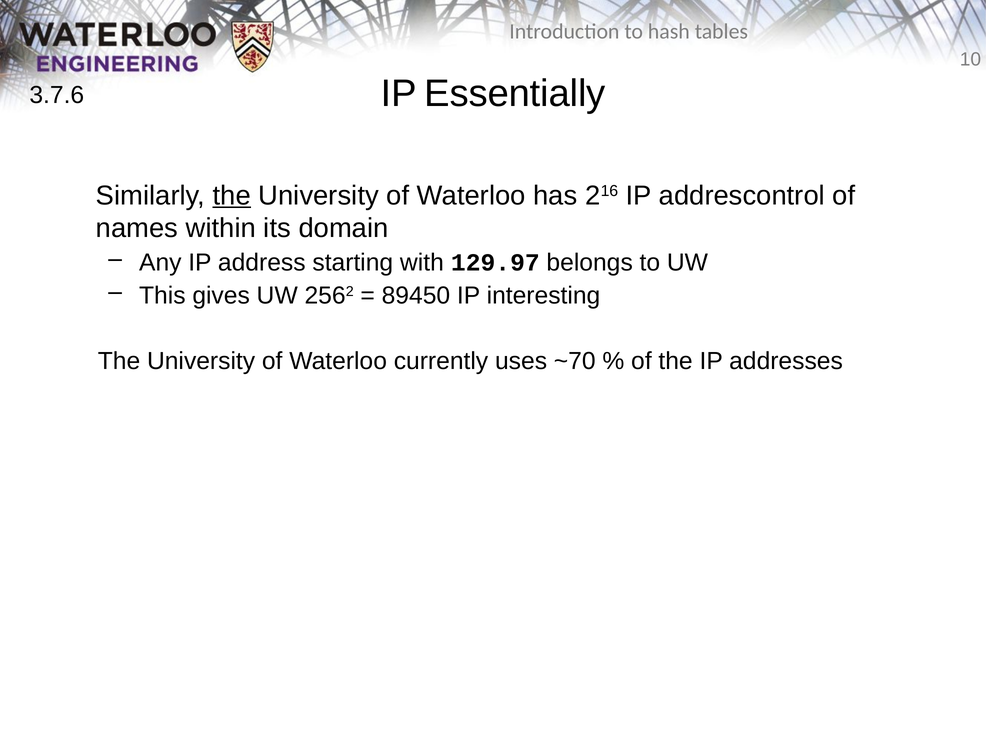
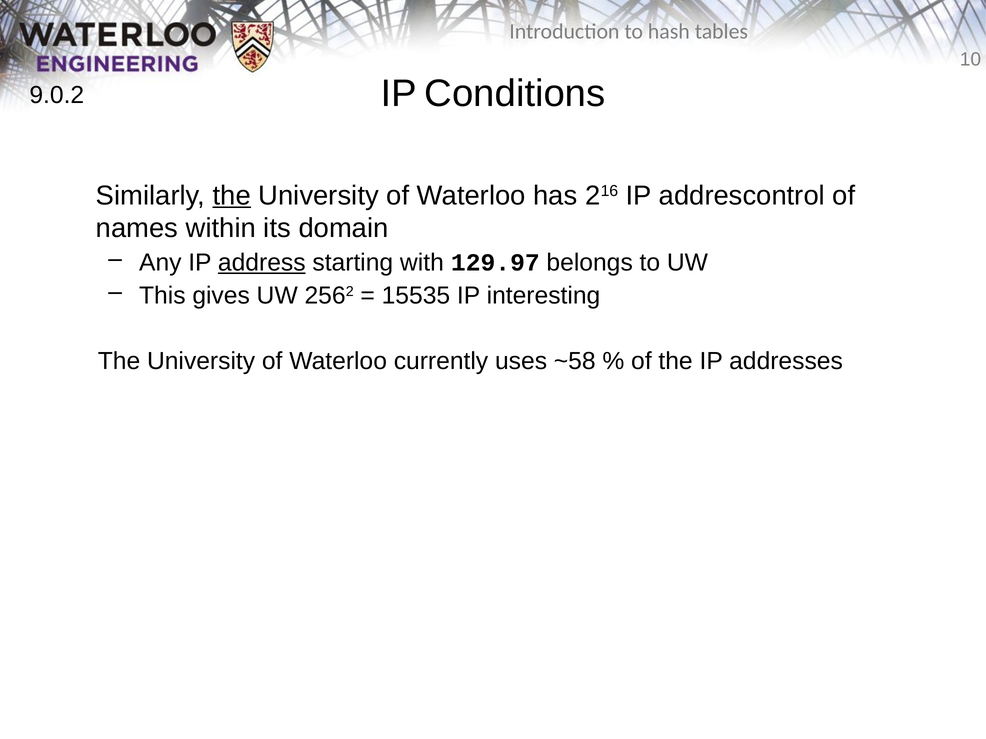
Essentially: Essentially -> Conditions
3.7.6: 3.7.6 -> 9.0.2
address underline: none -> present
89450: 89450 -> 15535
~70: ~70 -> ~58
